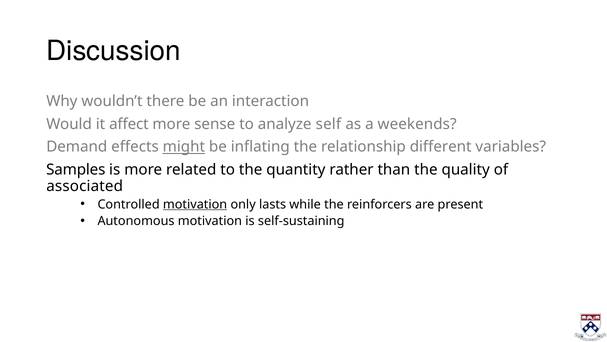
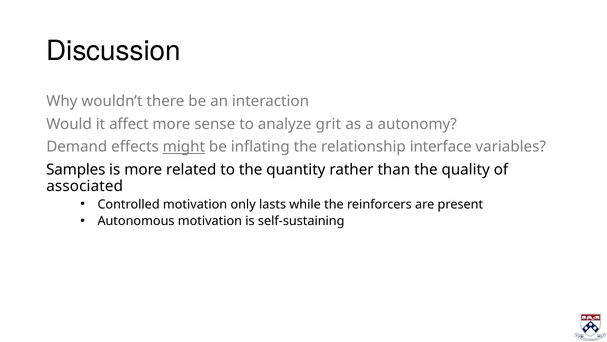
self: self -> grit
weekends: weekends -> autonomy
different: different -> interface
motivation at (195, 204) underline: present -> none
